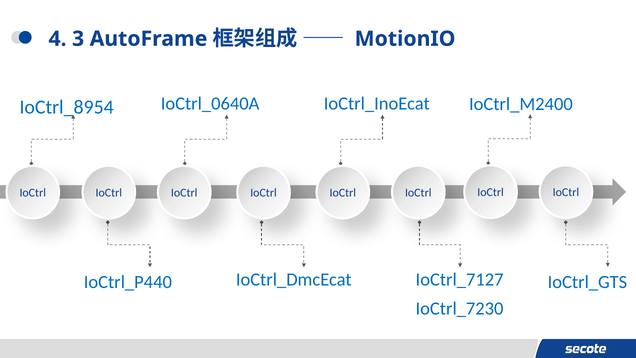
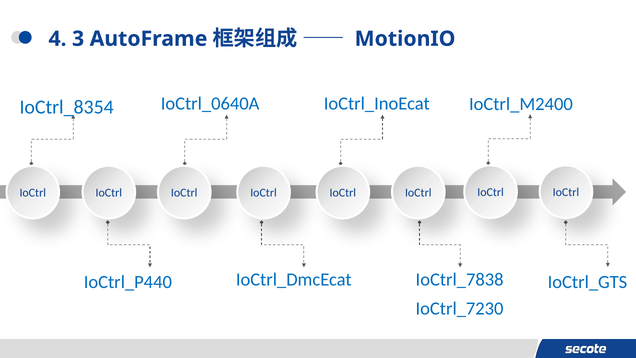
IoCtrl_8954: IoCtrl_8954 -> IoCtrl_8354
IoCtrl_7127: IoCtrl_7127 -> IoCtrl_7838
